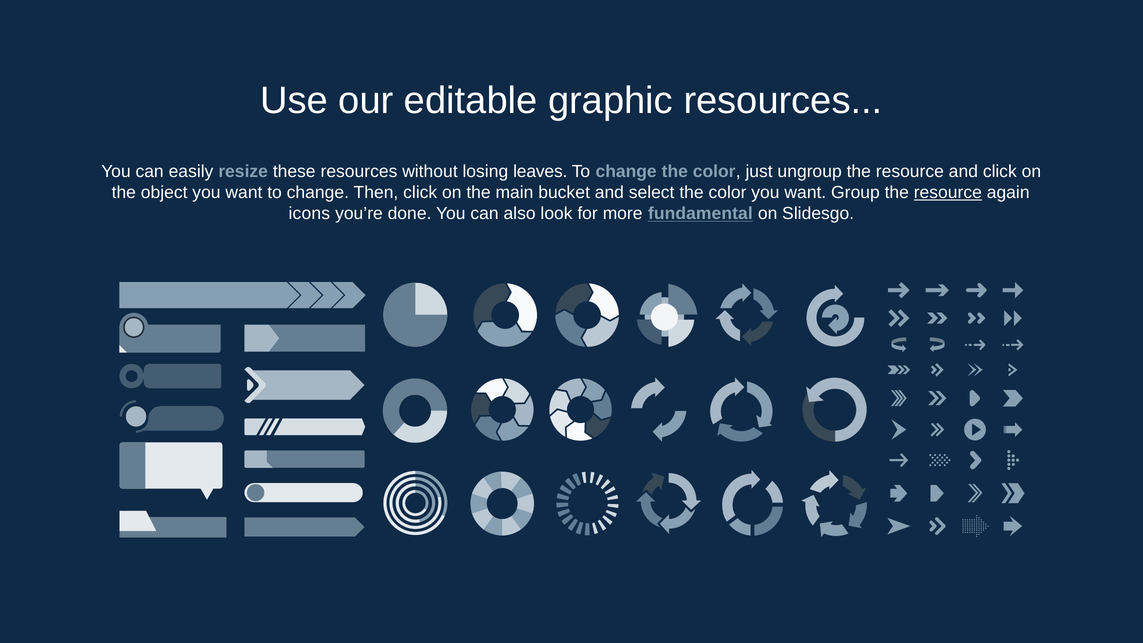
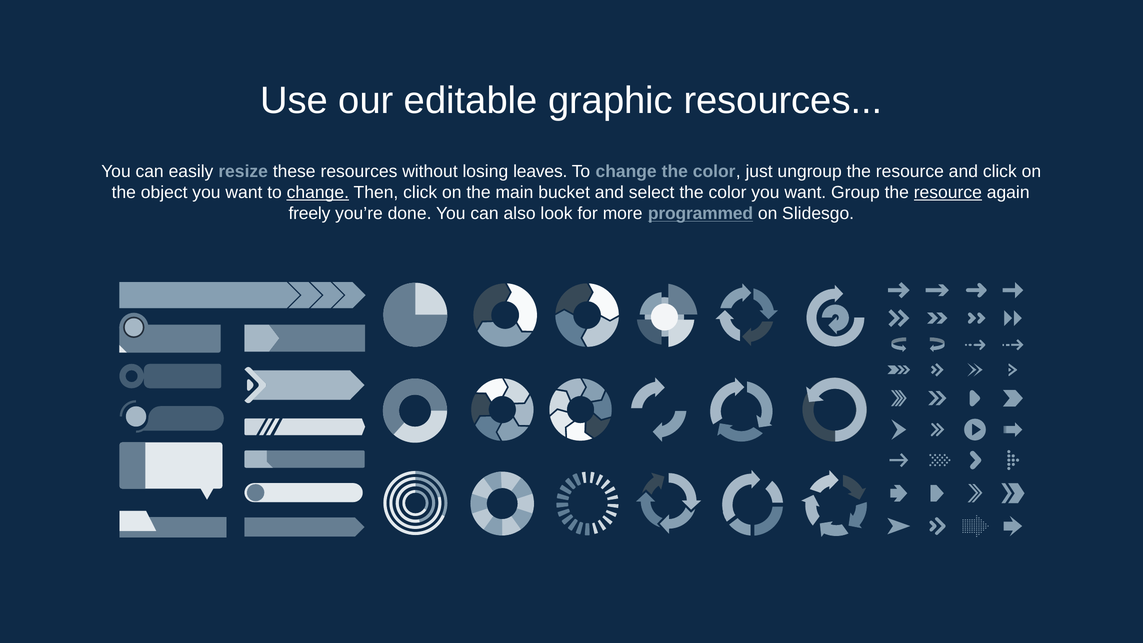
change at (318, 193) underline: none -> present
icons: icons -> freely
fundamental: fundamental -> programmed
